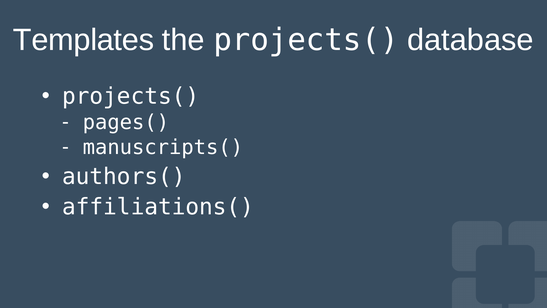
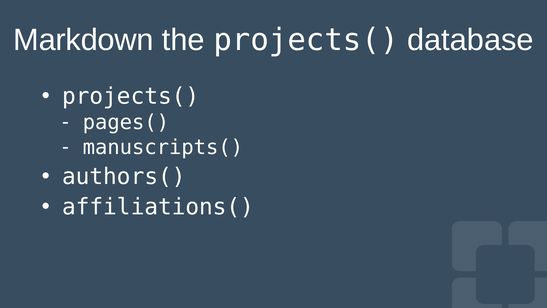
Templates: Templates -> Markdown
